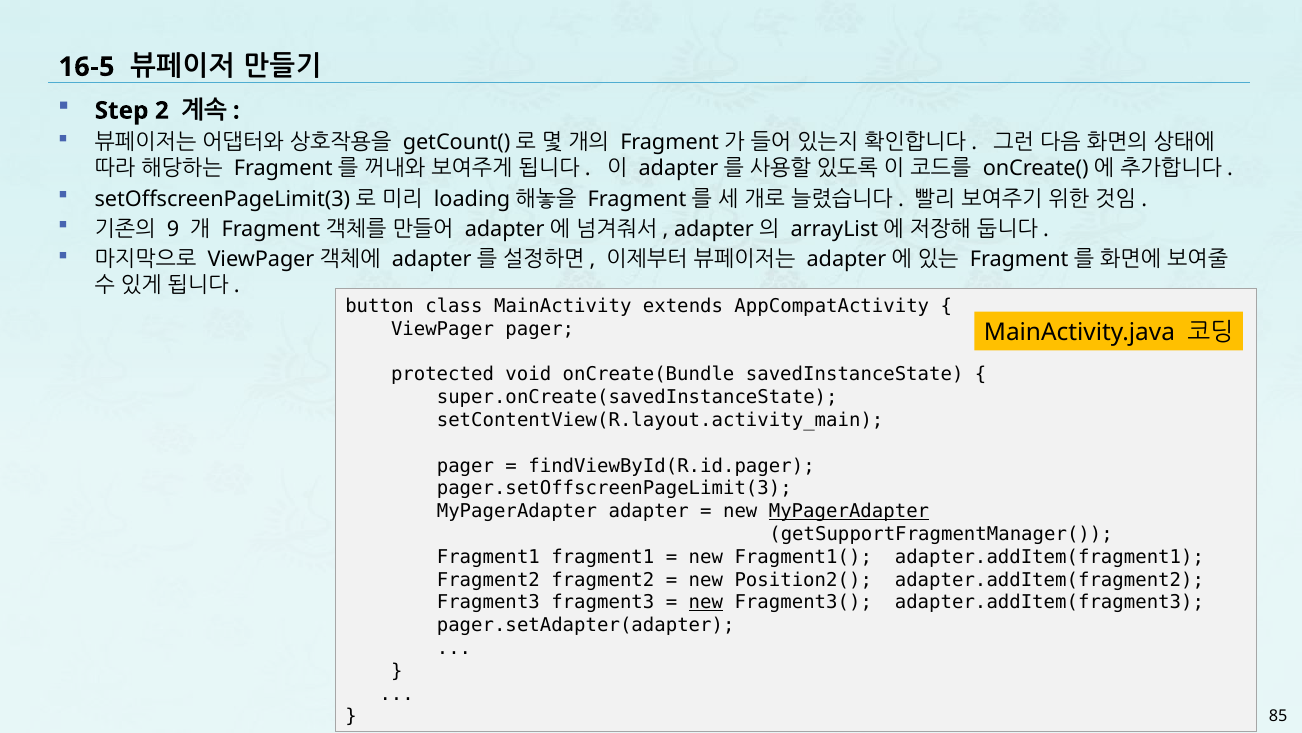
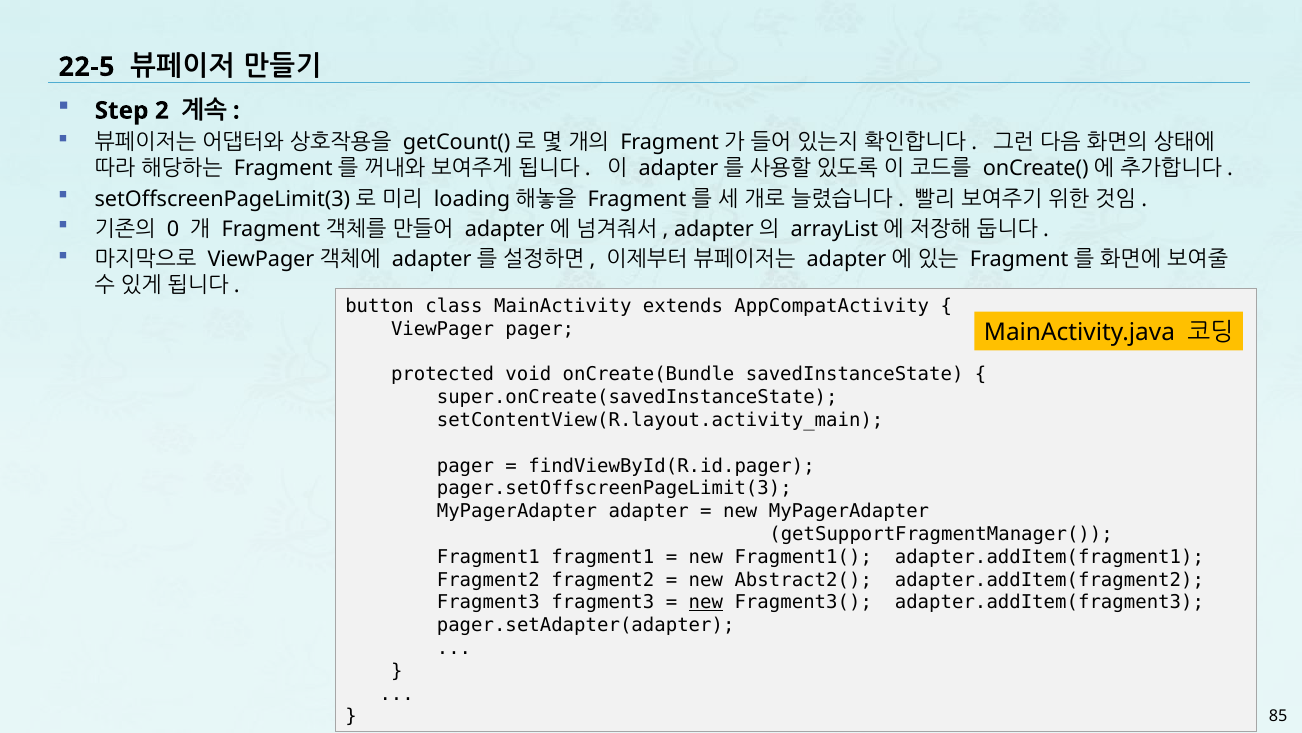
16-5: 16-5 -> 22-5
9: 9 -> 0
MyPagerAdapter at (849, 511) underline: present -> none
Position2(: Position2( -> Abstract2(
